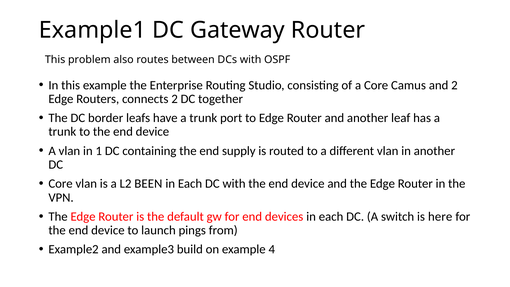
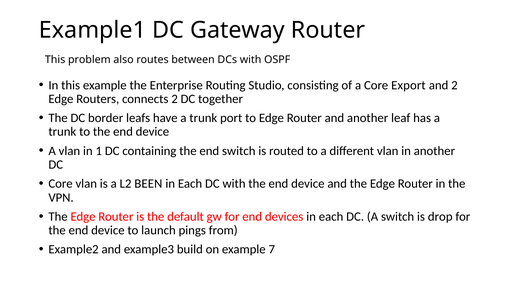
Camus: Camus -> Export
end supply: supply -> switch
here: here -> drop
4: 4 -> 7
